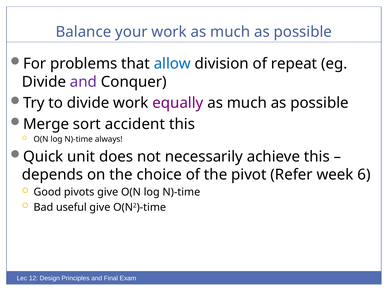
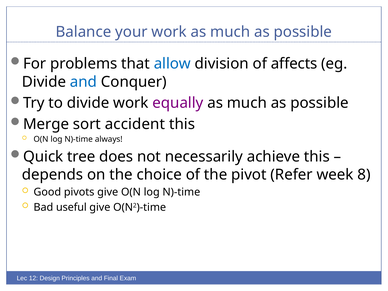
repeat: repeat -> affects
and at (83, 82) colour: purple -> blue
unit: unit -> tree
6: 6 -> 8
